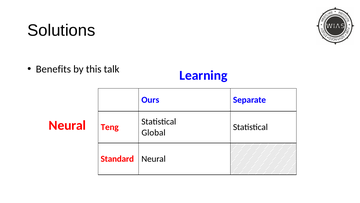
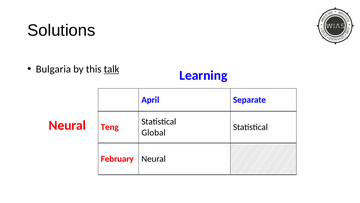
Benefits: Benefits -> Bulgaria
talk underline: none -> present
Ours: Ours -> April
Standard: Standard -> February
